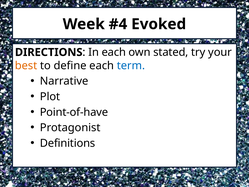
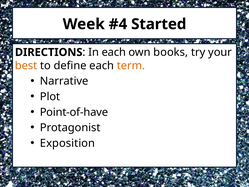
Evoked: Evoked -> Started
stated: stated -> books
term colour: blue -> orange
Definitions: Definitions -> Exposition
